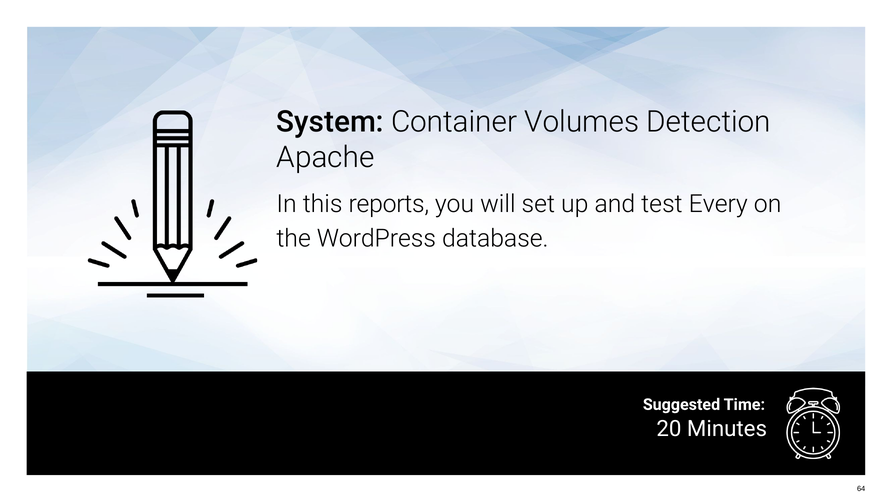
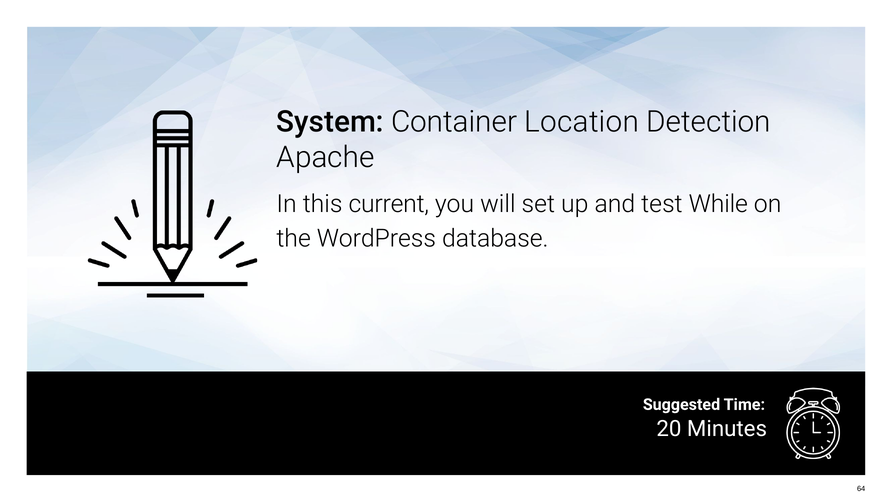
Volumes: Volumes -> Location
reports: reports -> current
Every: Every -> While
